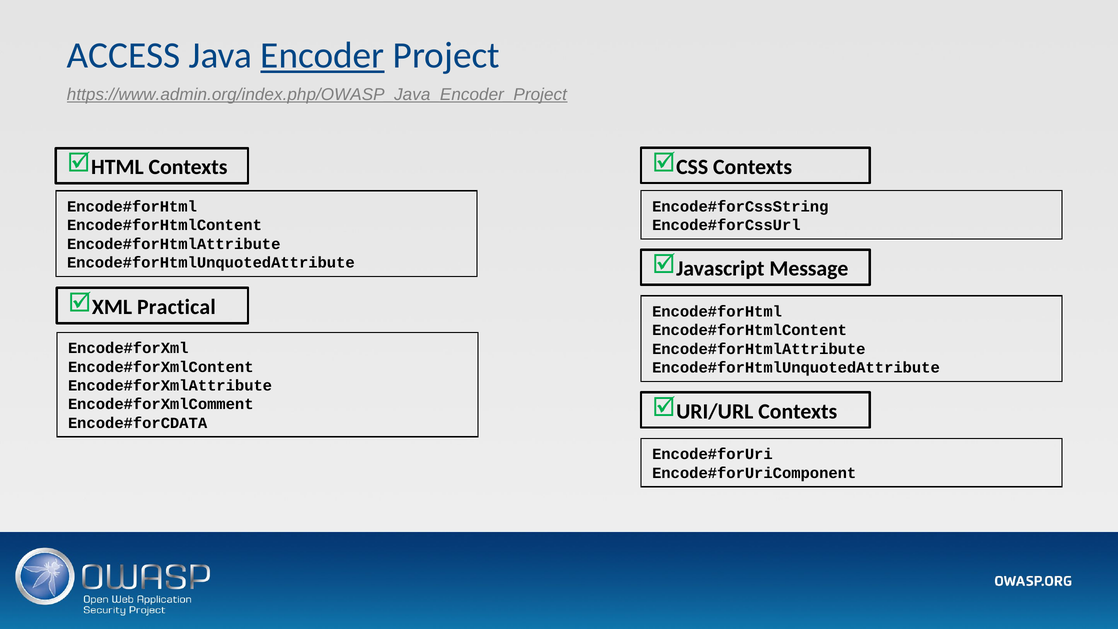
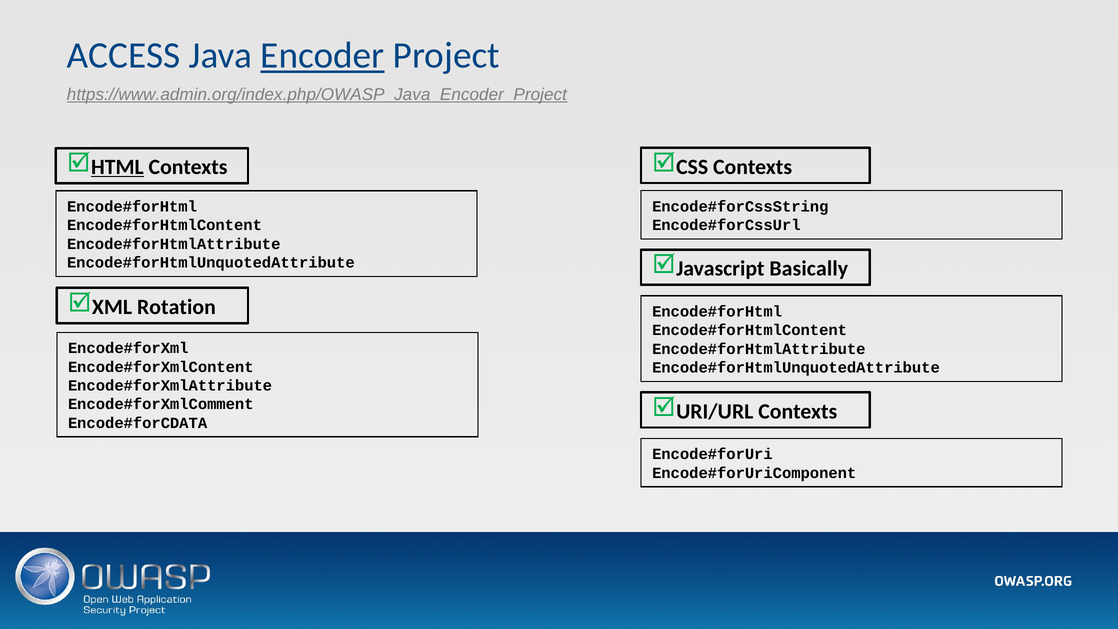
HTML underline: none -> present
Message: Message -> Basically
Practical: Practical -> Rotation
